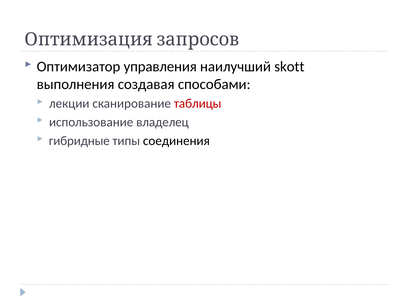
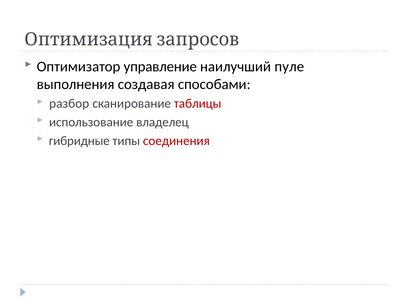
управления: управления -> управление
skott: skott -> пуле
лекции: лекции -> разбор
соединения colour: black -> red
